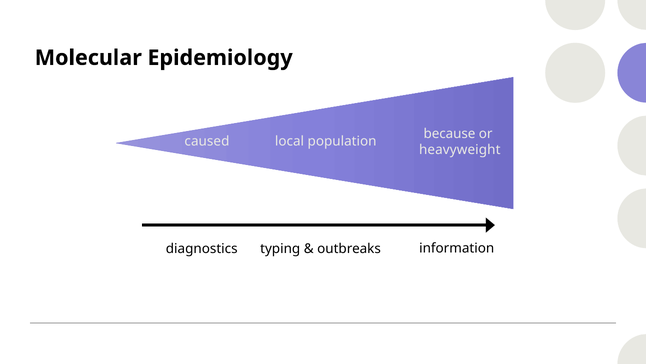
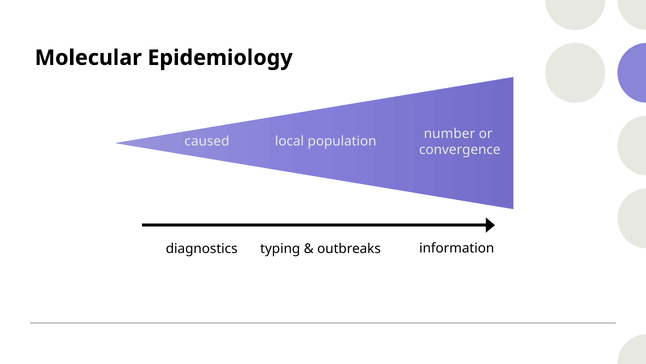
because: because -> number
heavyweight: heavyweight -> convergence
